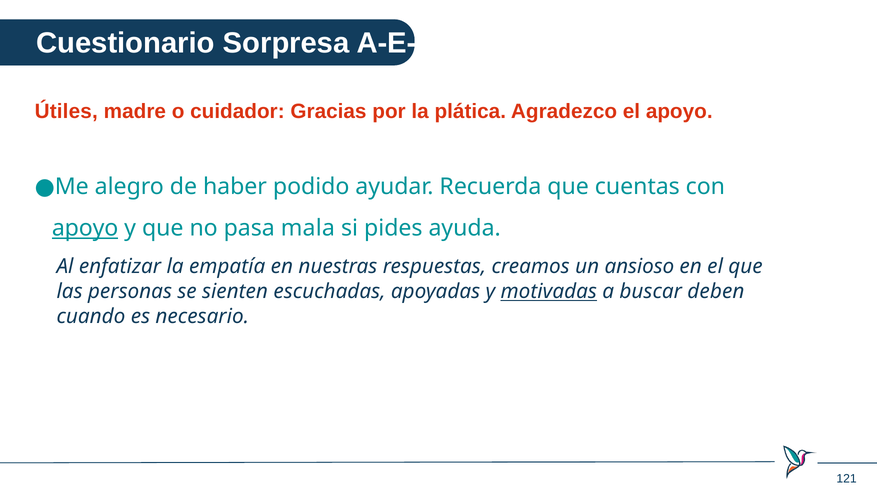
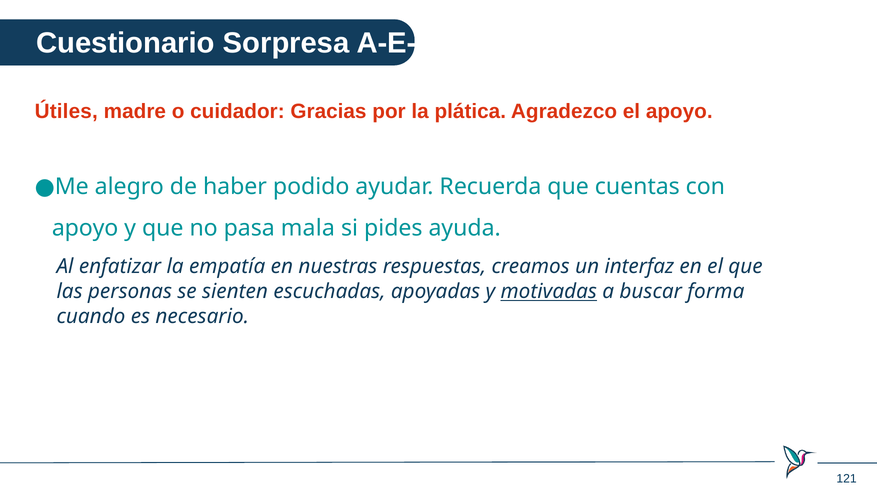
apoyo at (85, 228) underline: present -> none
ansioso: ansioso -> interfaz
deben: deben -> forma
